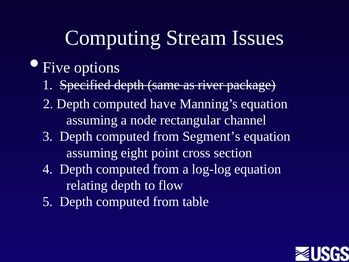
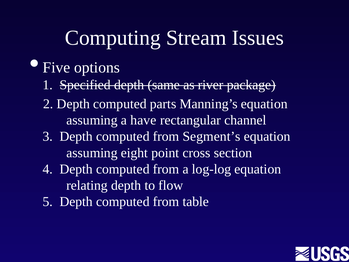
have: have -> parts
node: node -> have
